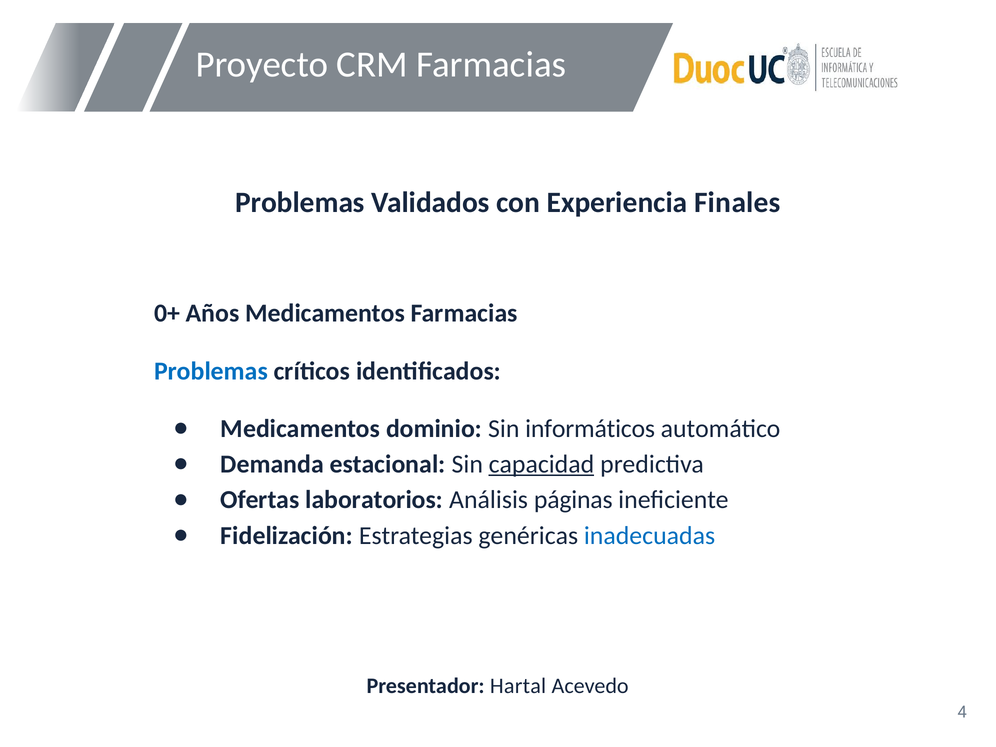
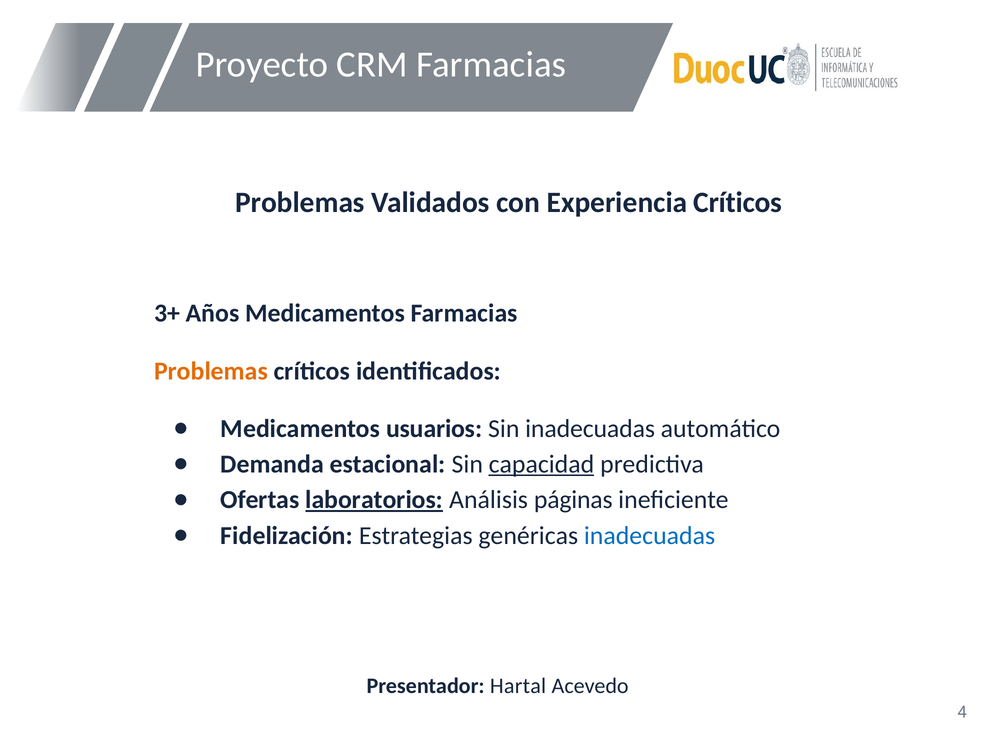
Experiencia Finales: Finales -> Críticos
0+: 0+ -> 3+
Problemas at (211, 371) colour: blue -> orange
dominio: dominio -> usuarios
Sin informáticos: informáticos -> inadecuadas
laboratorios underline: none -> present
